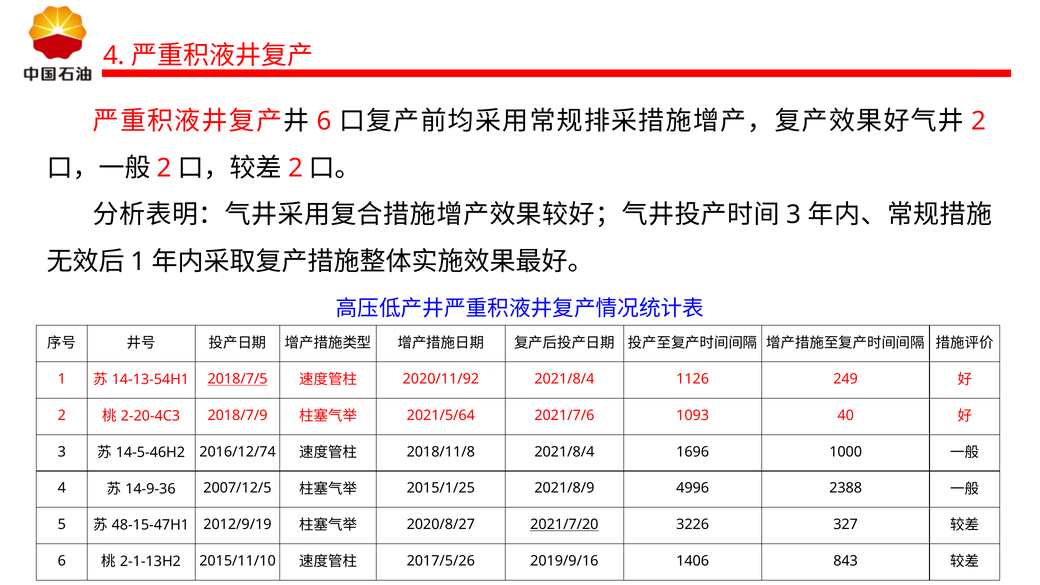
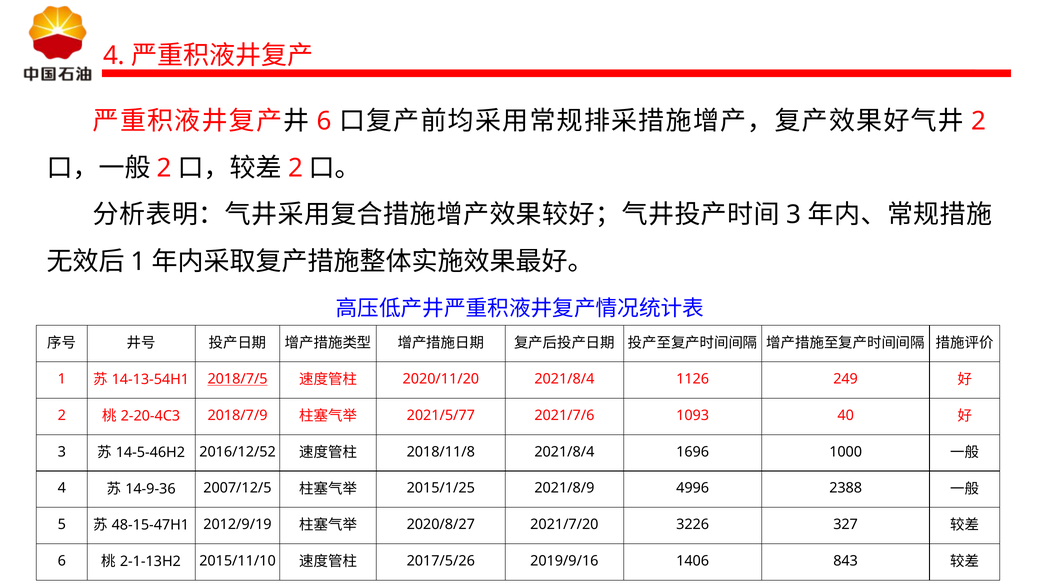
2020/11/92: 2020/11/92 -> 2020/11/20
2021/5/64: 2021/5/64 -> 2021/5/77
2016/12/74: 2016/12/74 -> 2016/12/52
2021/7/20 underline: present -> none
